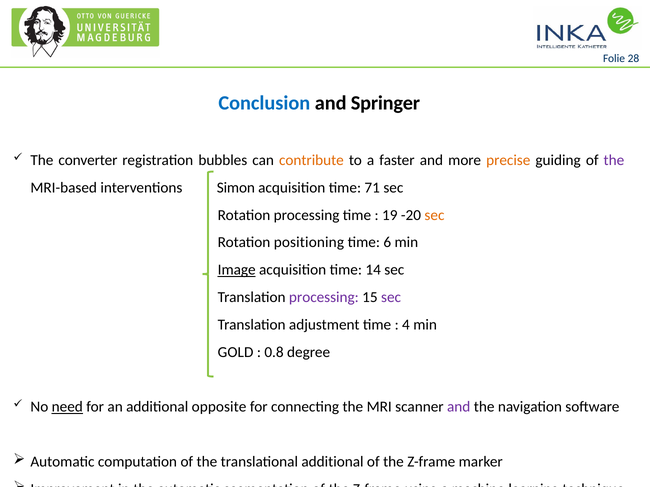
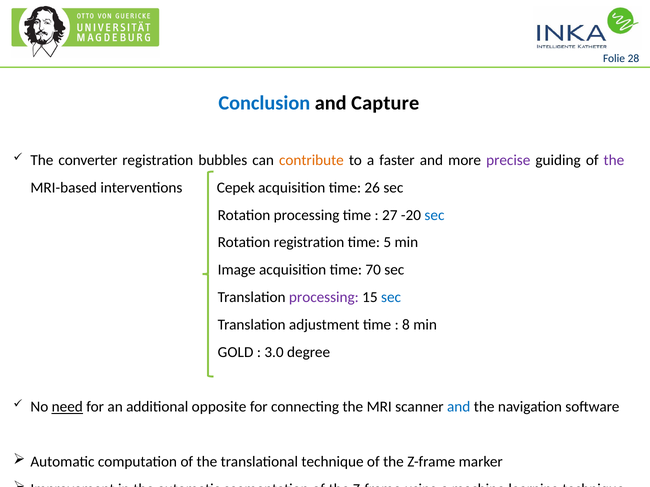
and Springer: Springer -> Capture
precise colour: orange -> purple
Simon: Simon -> Cepek
71: 71 -> 26
19: 19 -> 27
sec at (434, 215) colour: orange -> blue
Rotation positioning: positioning -> registration
6: 6 -> 5
Image at (237, 270) underline: present -> none
14: 14 -> 70
sec at (391, 298) colour: purple -> blue
4: 4 -> 8
0.8: 0.8 -> 3.0
and at (459, 407) colour: purple -> blue
translational additional: additional -> technique
